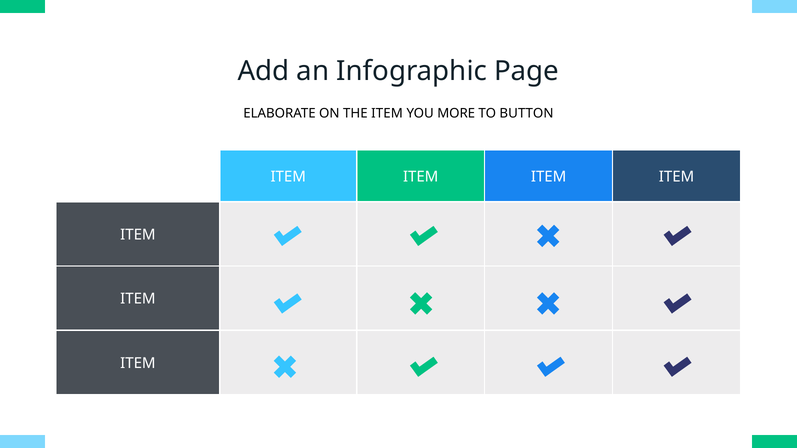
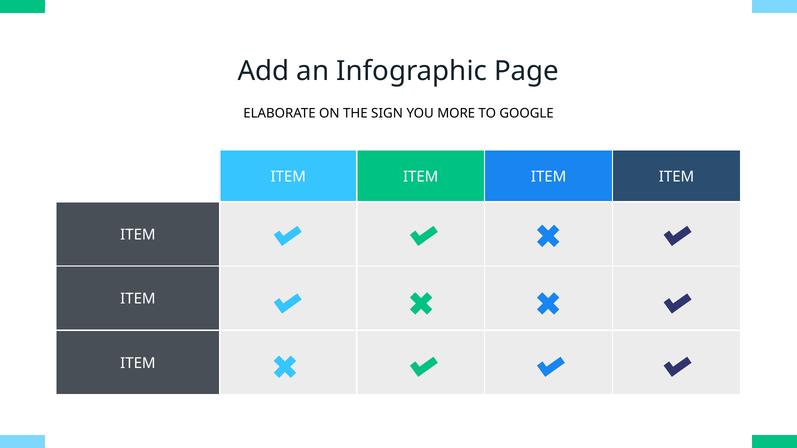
THE ITEM: ITEM -> SIGN
BUTTON: BUTTON -> GOOGLE
